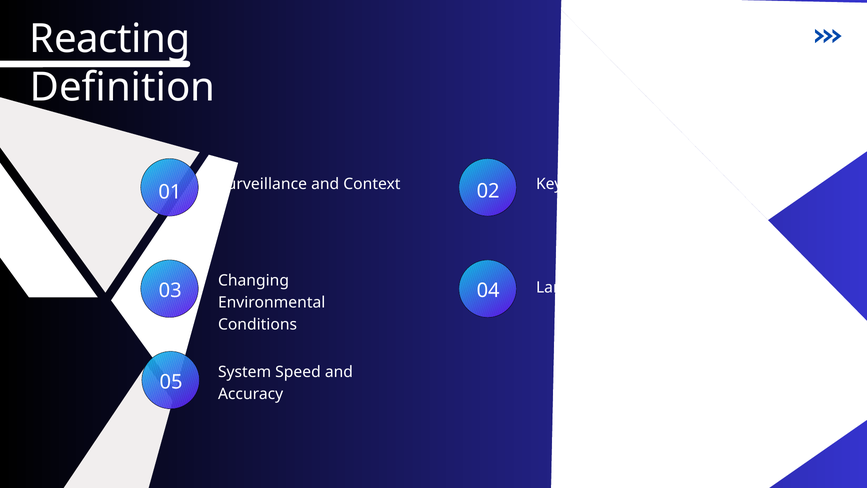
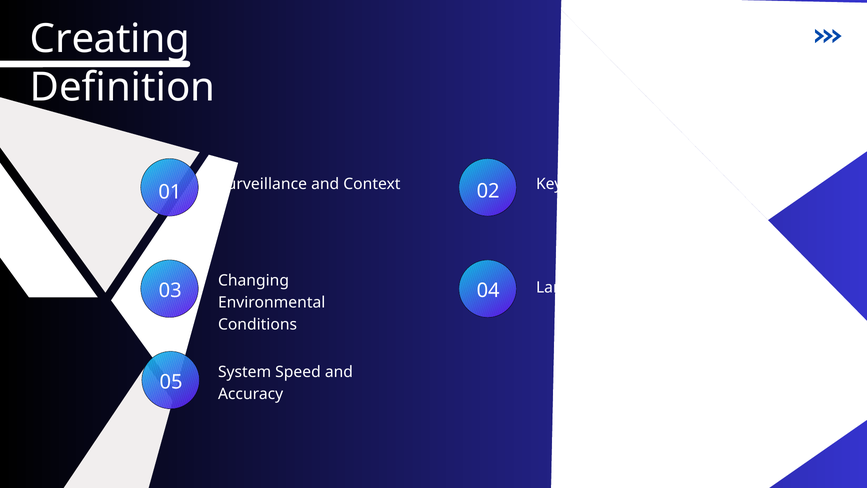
Reacting: Reacting -> Creating
